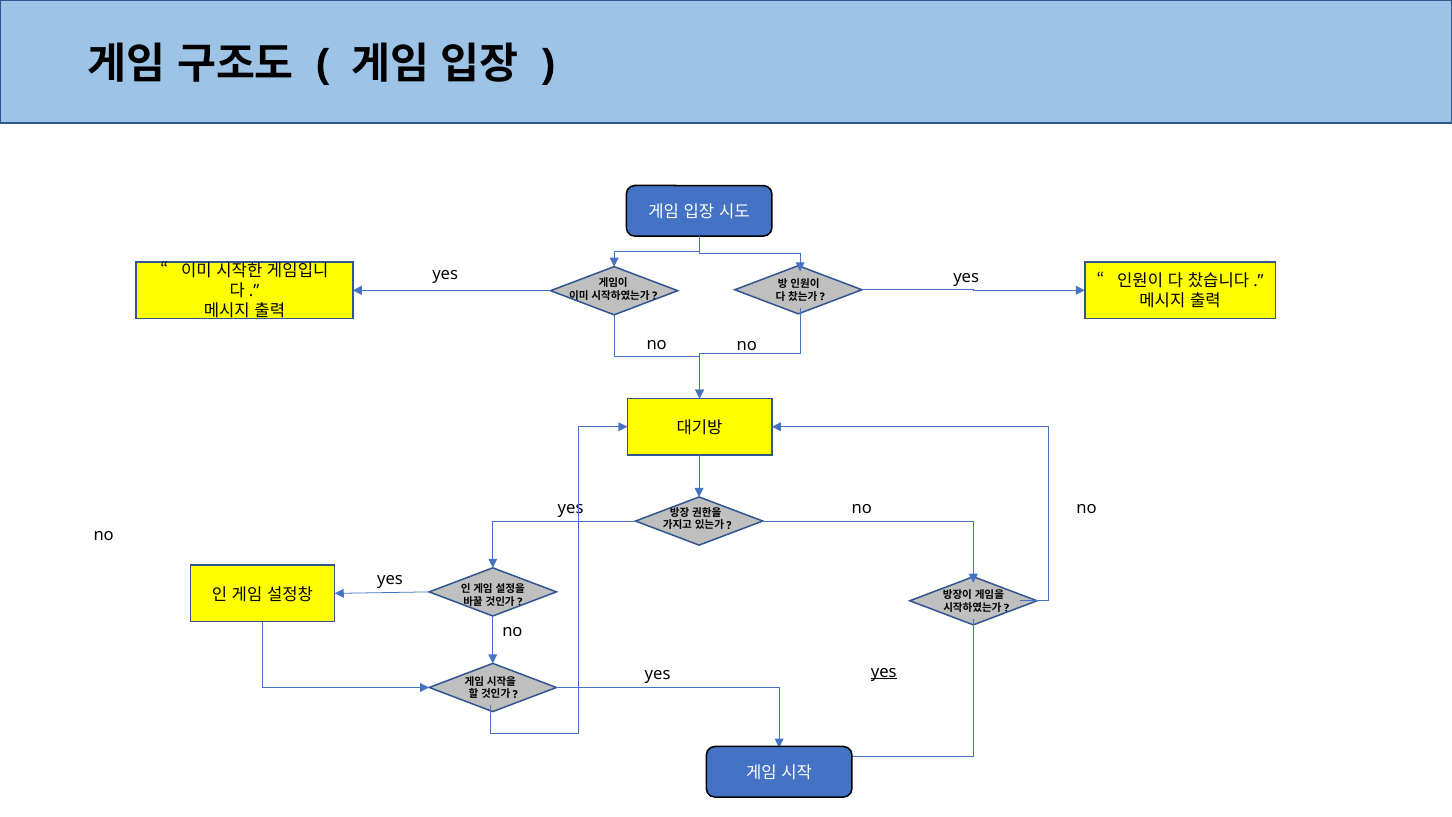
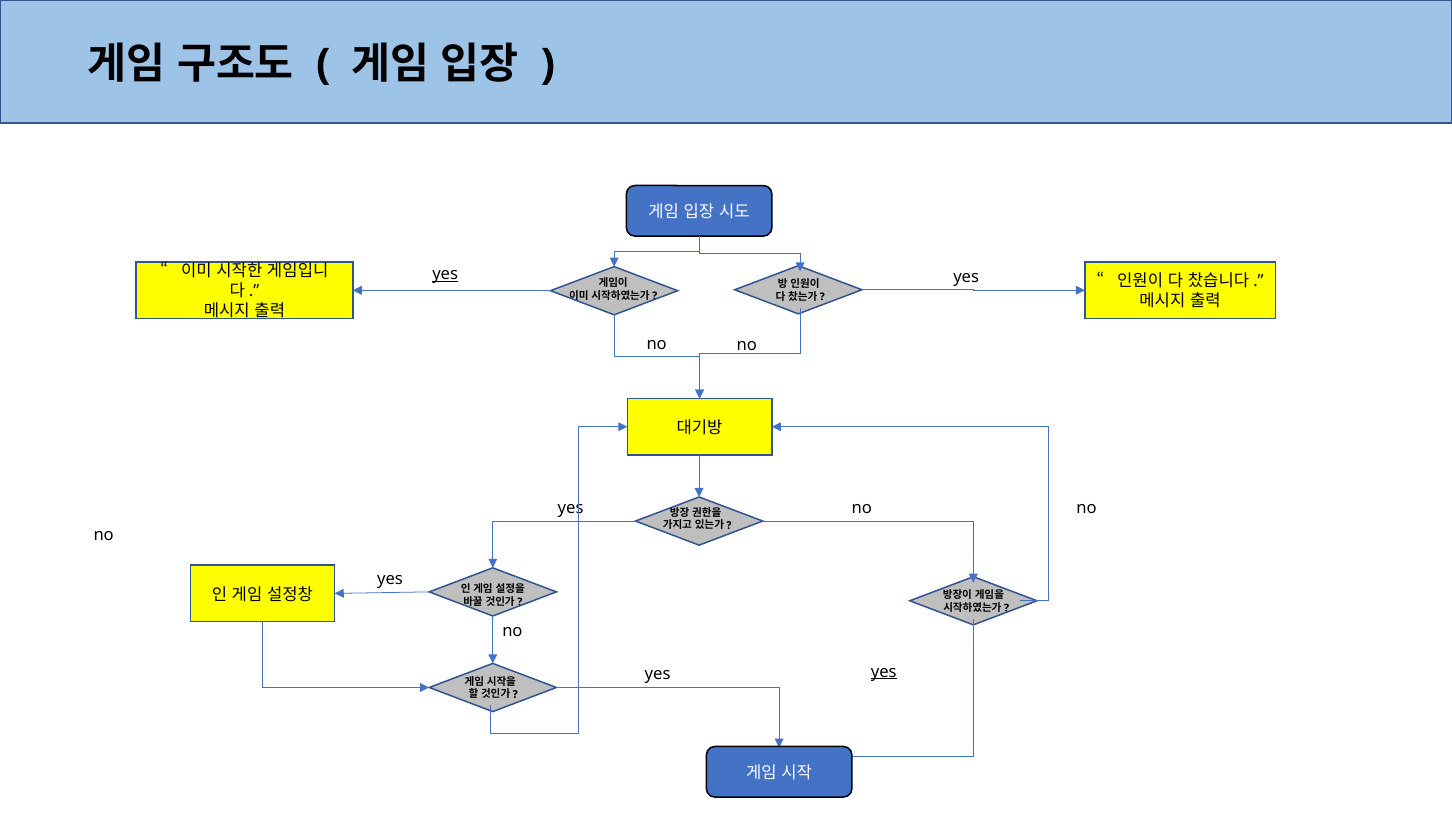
yes at (445, 274) underline: none -> present
